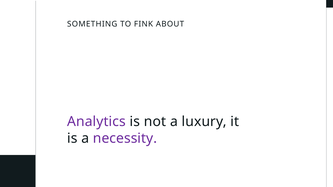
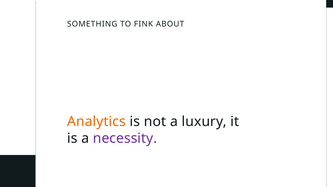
Analytics colour: purple -> orange
